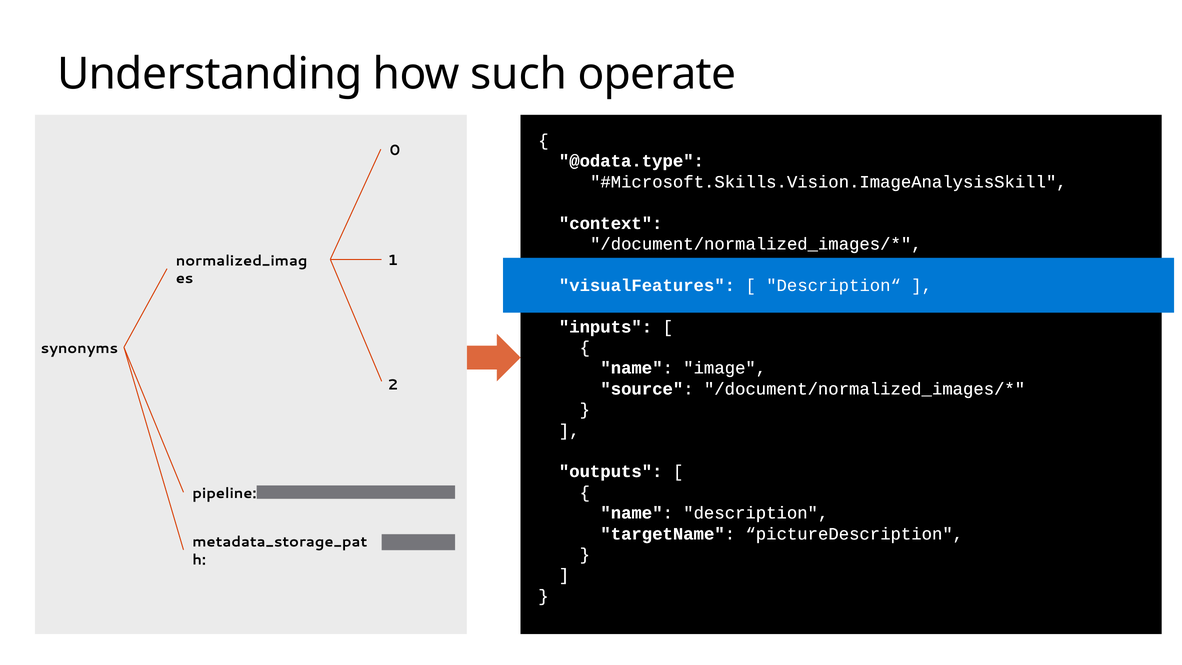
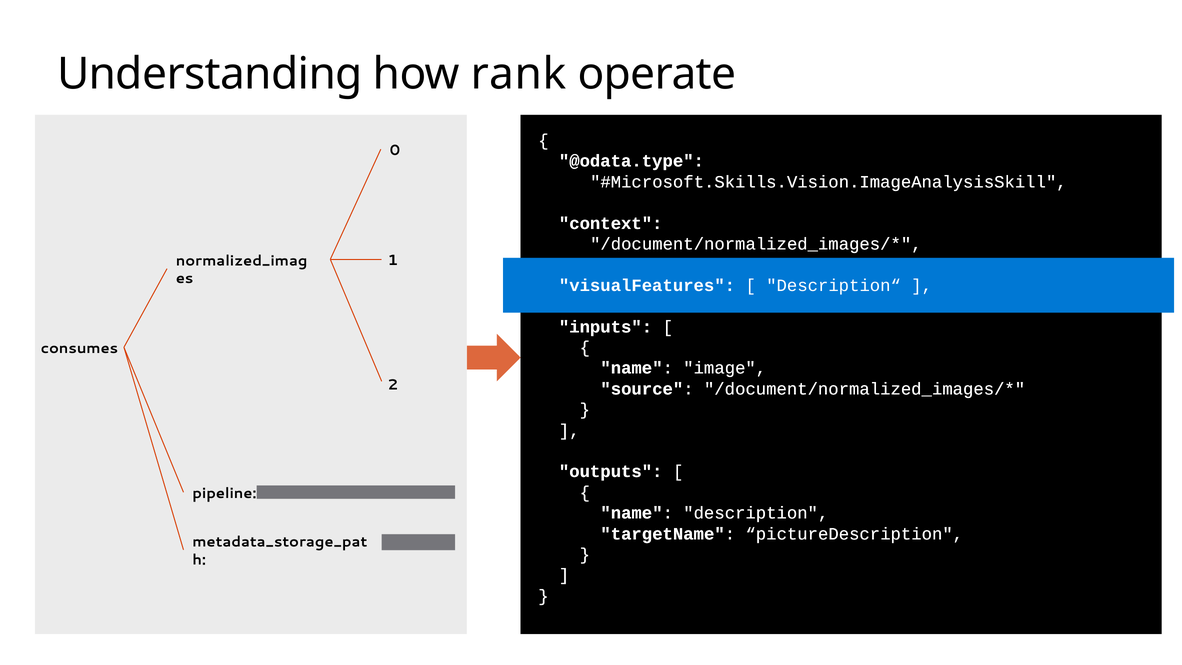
such: such -> rank
synonyms: synonyms -> consumes
